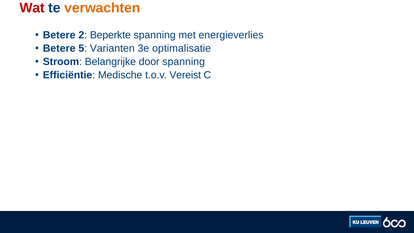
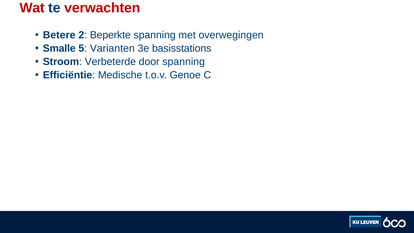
verwachten colour: orange -> red
energieverlies: energieverlies -> overwegingen
Betere at (59, 48): Betere -> Smalle
optimalisatie: optimalisatie -> basisstations
Belangrijke: Belangrijke -> Verbeterde
Vereist: Vereist -> Genoe
